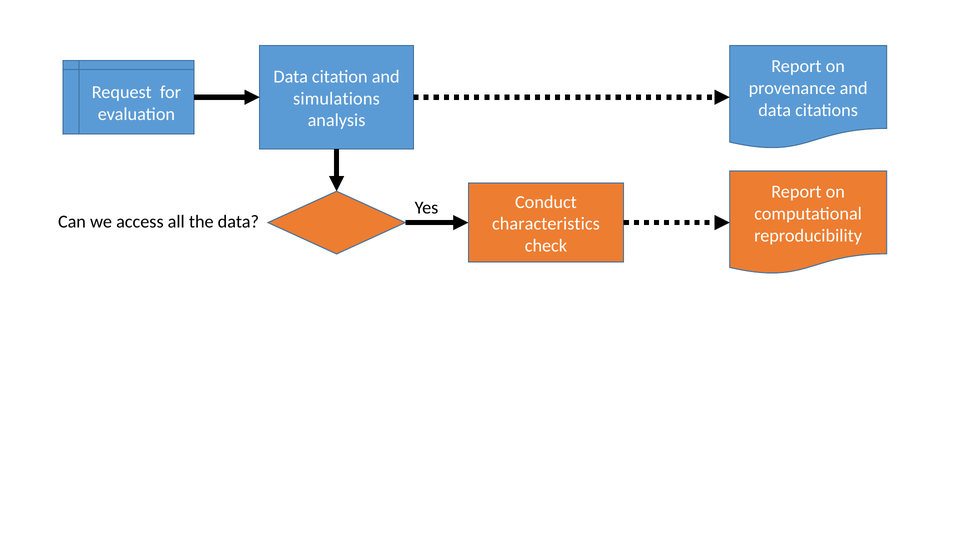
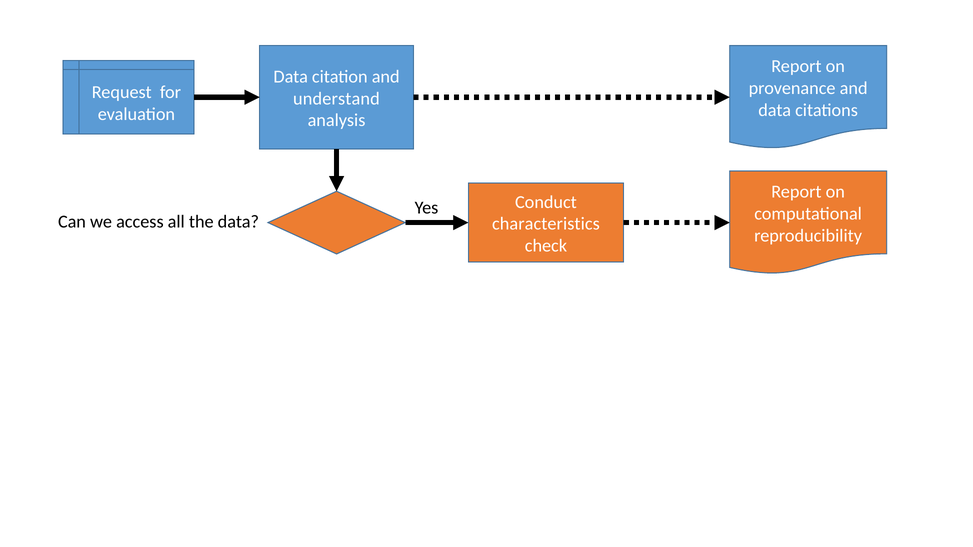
simulations: simulations -> understand
